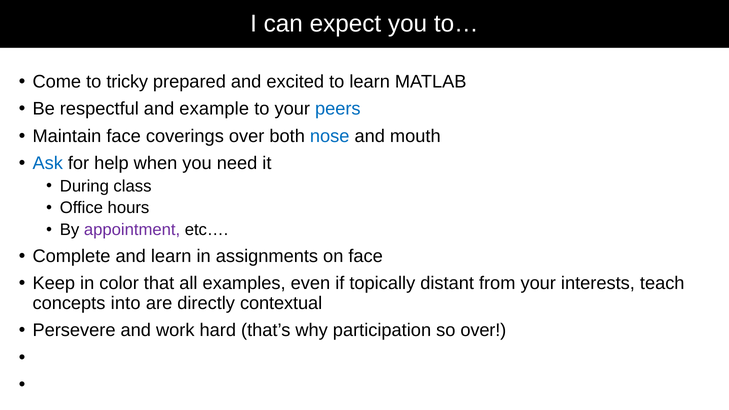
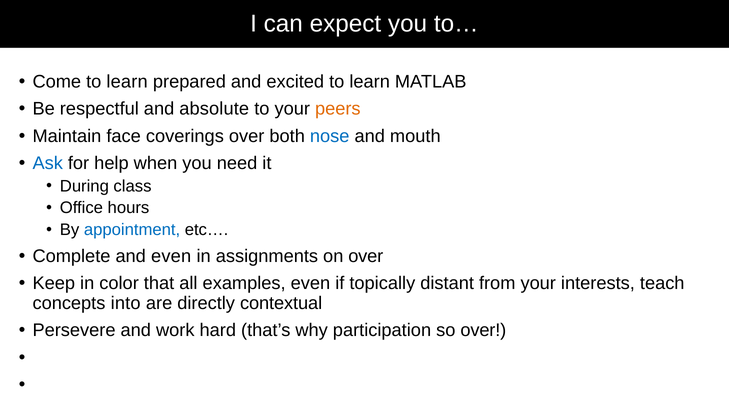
Come to tricky: tricky -> learn
example: example -> absolute
peers colour: blue -> orange
appointment colour: purple -> blue
and learn: learn -> even
on face: face -> over
